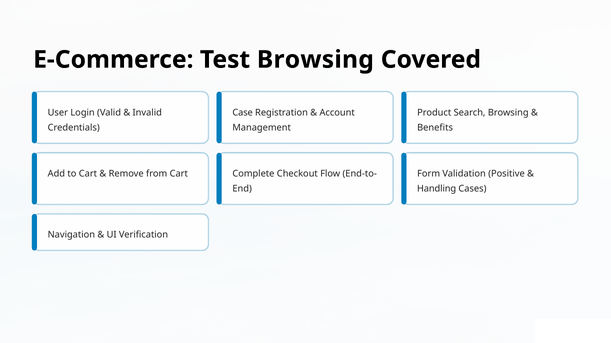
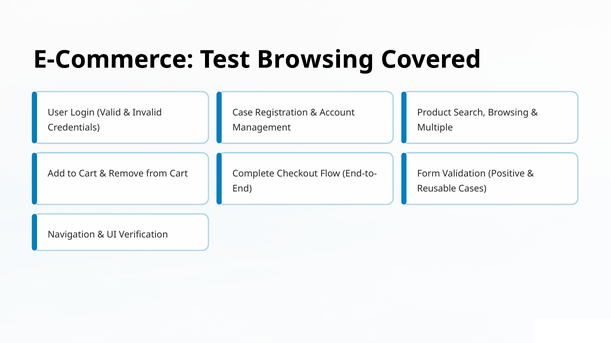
Benefits: Benefits -> Multiple
Handling: Handling -> Reusable
